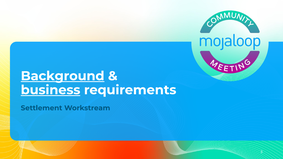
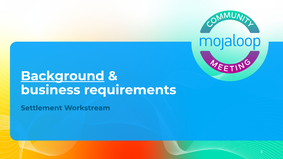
business underline: present -> none
